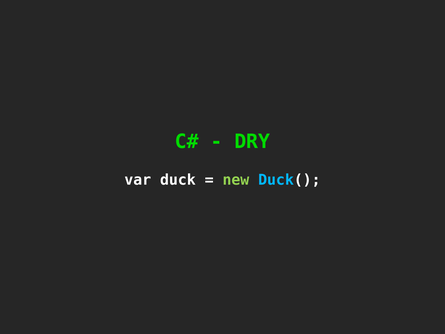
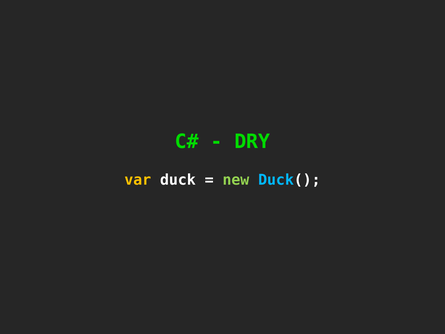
var colour: white -> yellow
